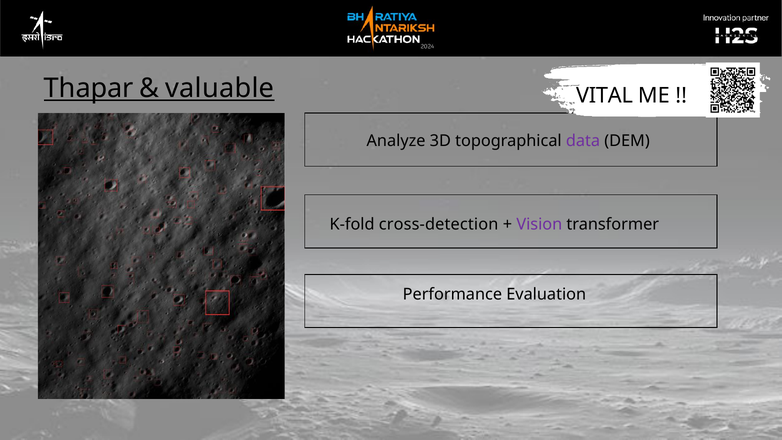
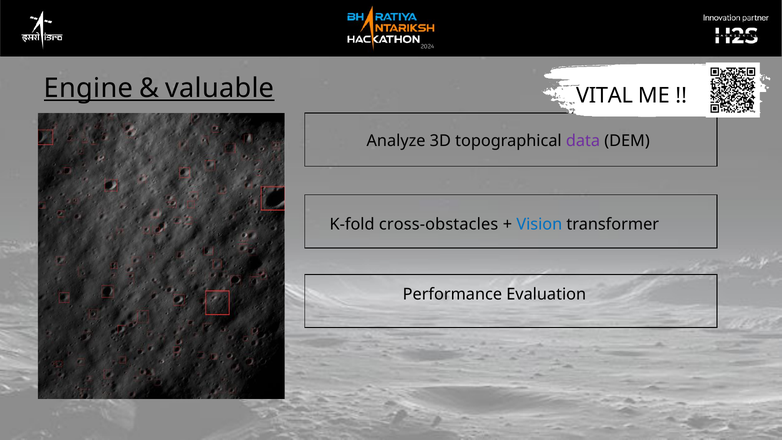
Thapar: Thapar -> Engine
cross-detection: cross-detection -> cross-obstacles
Vision colour: purple -> blue
